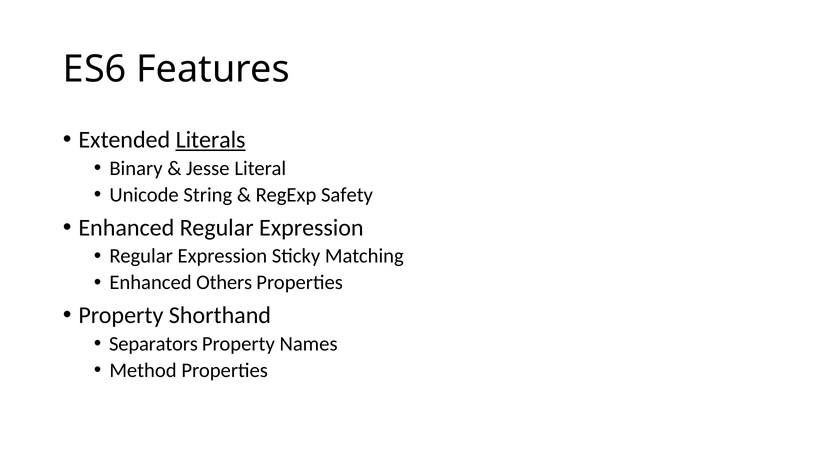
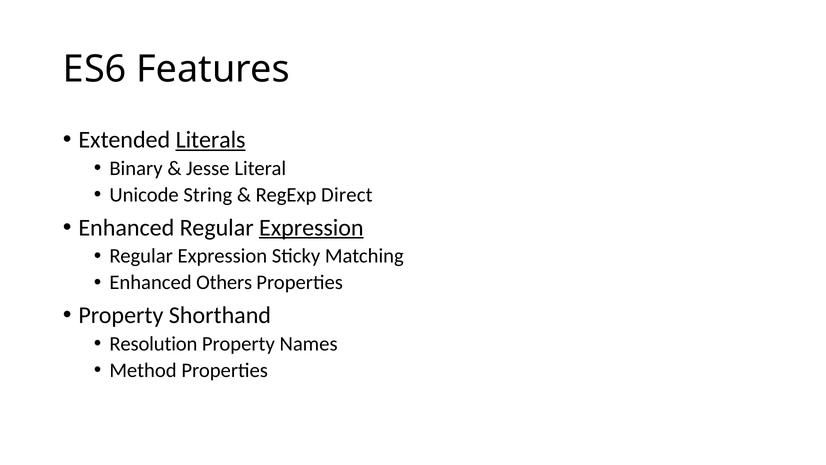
Safety: Safety -> Direct
Expression at (311, 227) underline: none -> present
Separators: Separators -> Resolution
